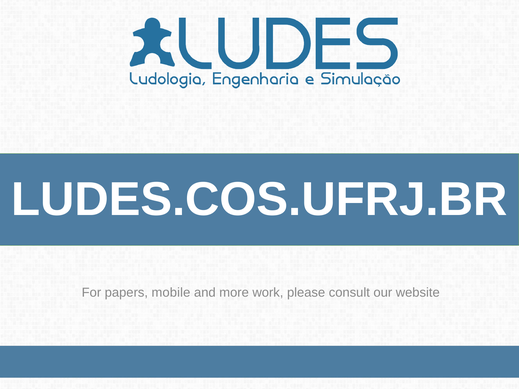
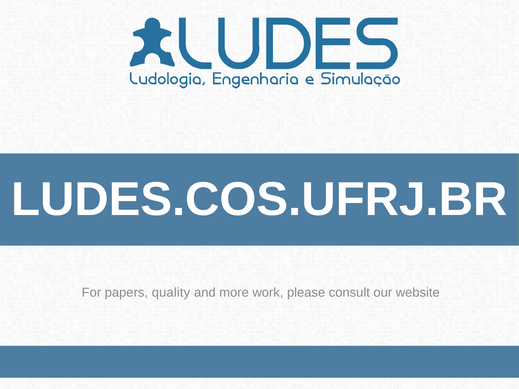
mobile: mobile -> quality
